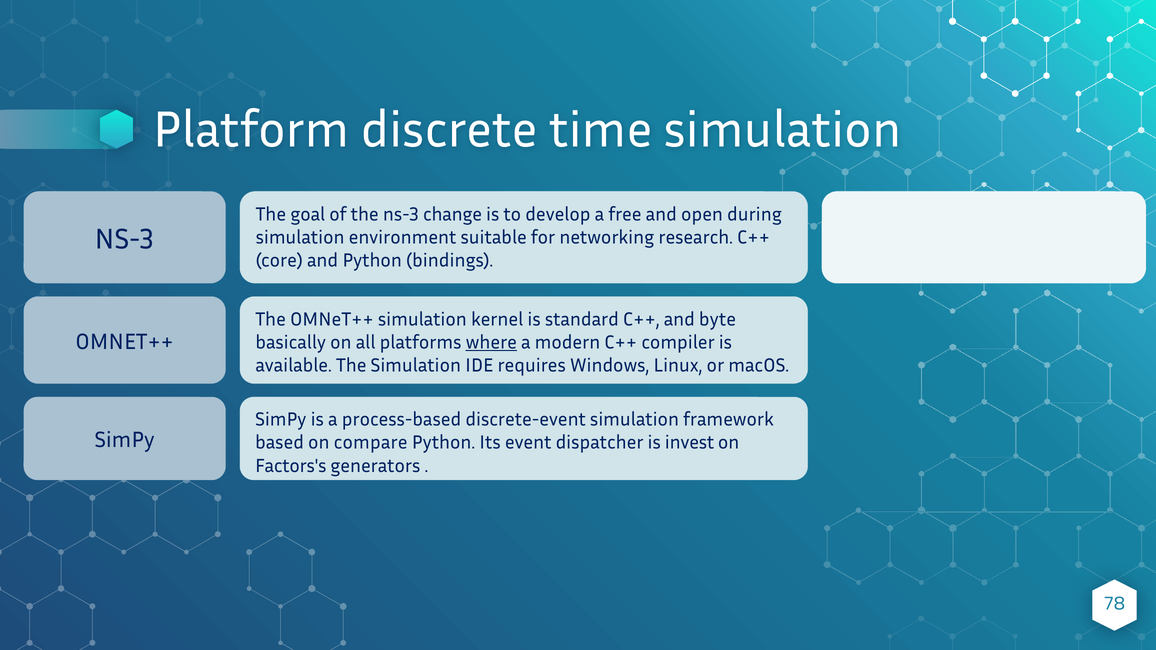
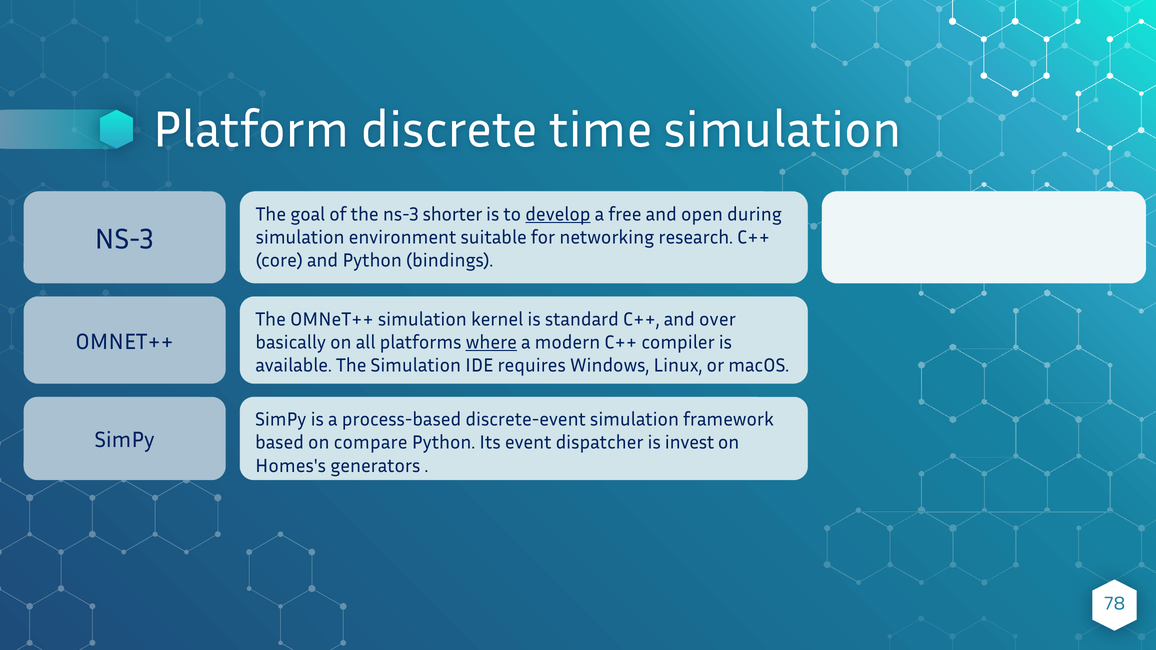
change: change -> shorter
develop underline: none -> present
byte: byte -> over
Factors's: Factors's -> Homes's
